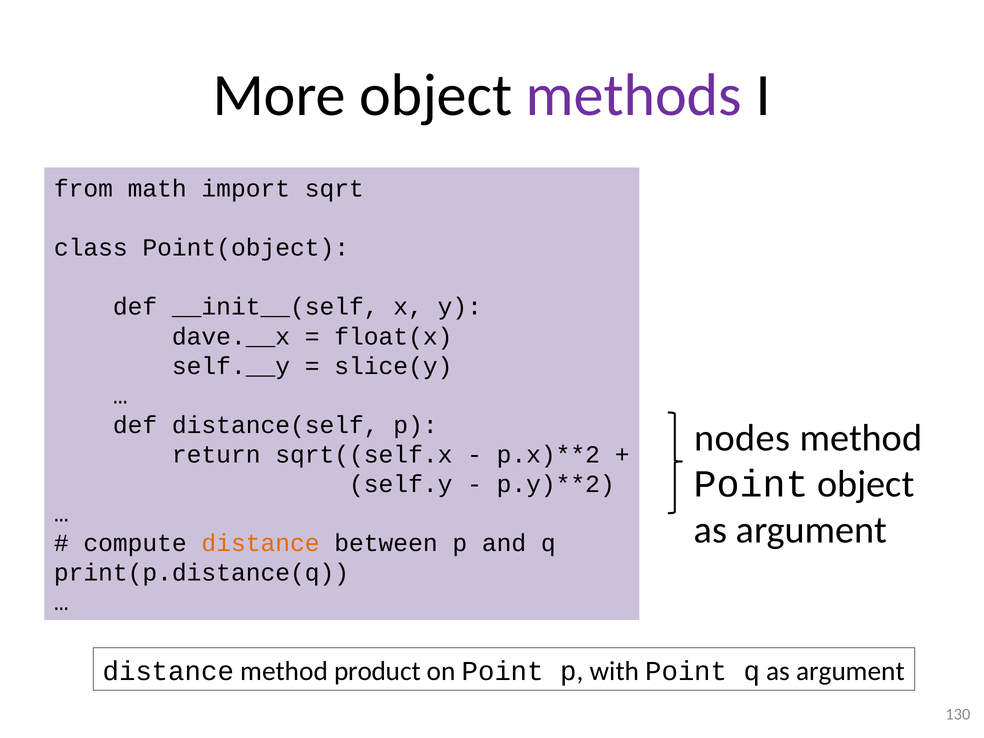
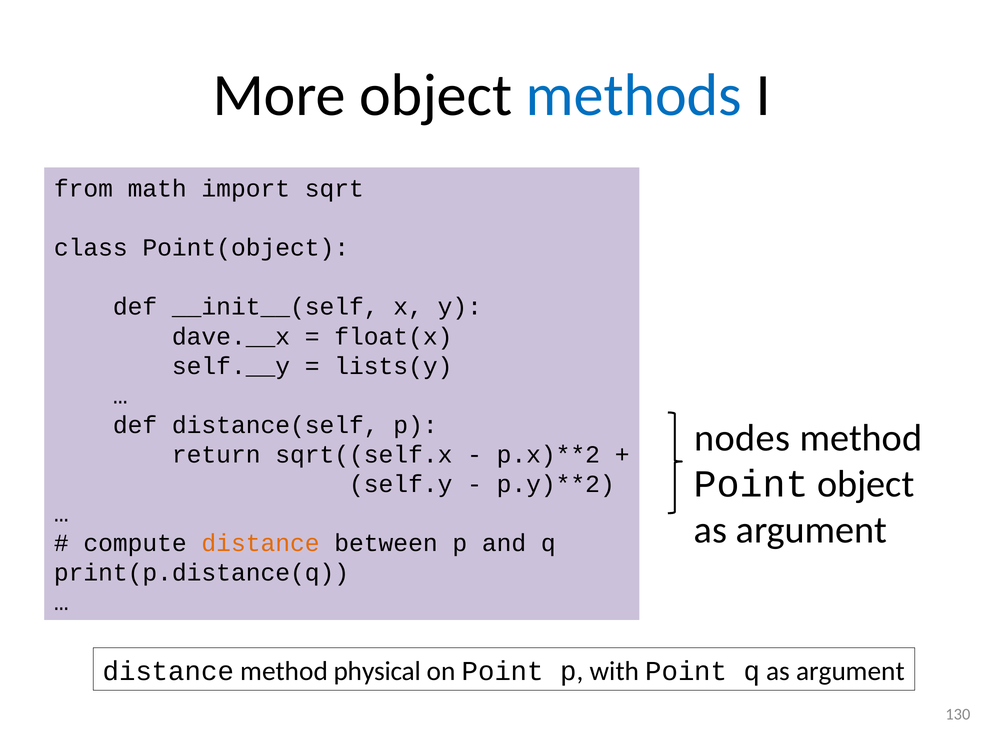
methods colour: purple -> blue
slice(y: slice(y -> lists(y
product: product -> physical
